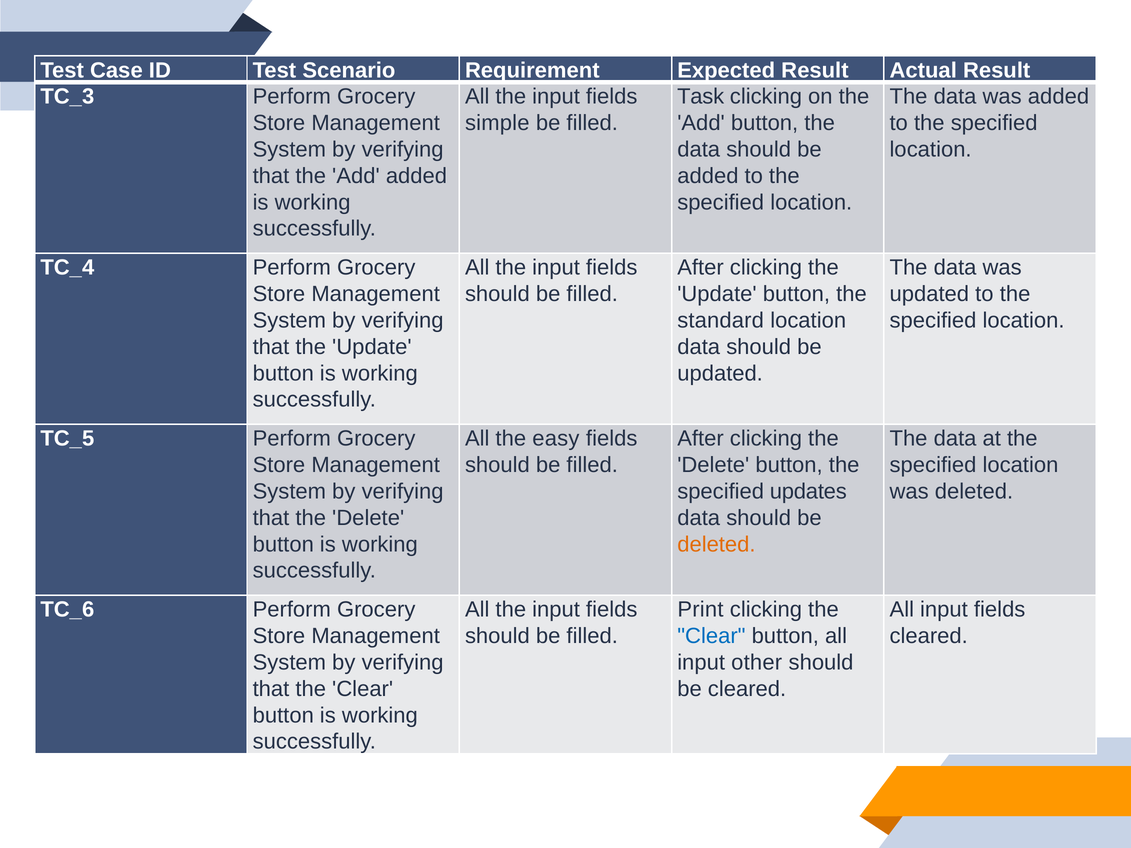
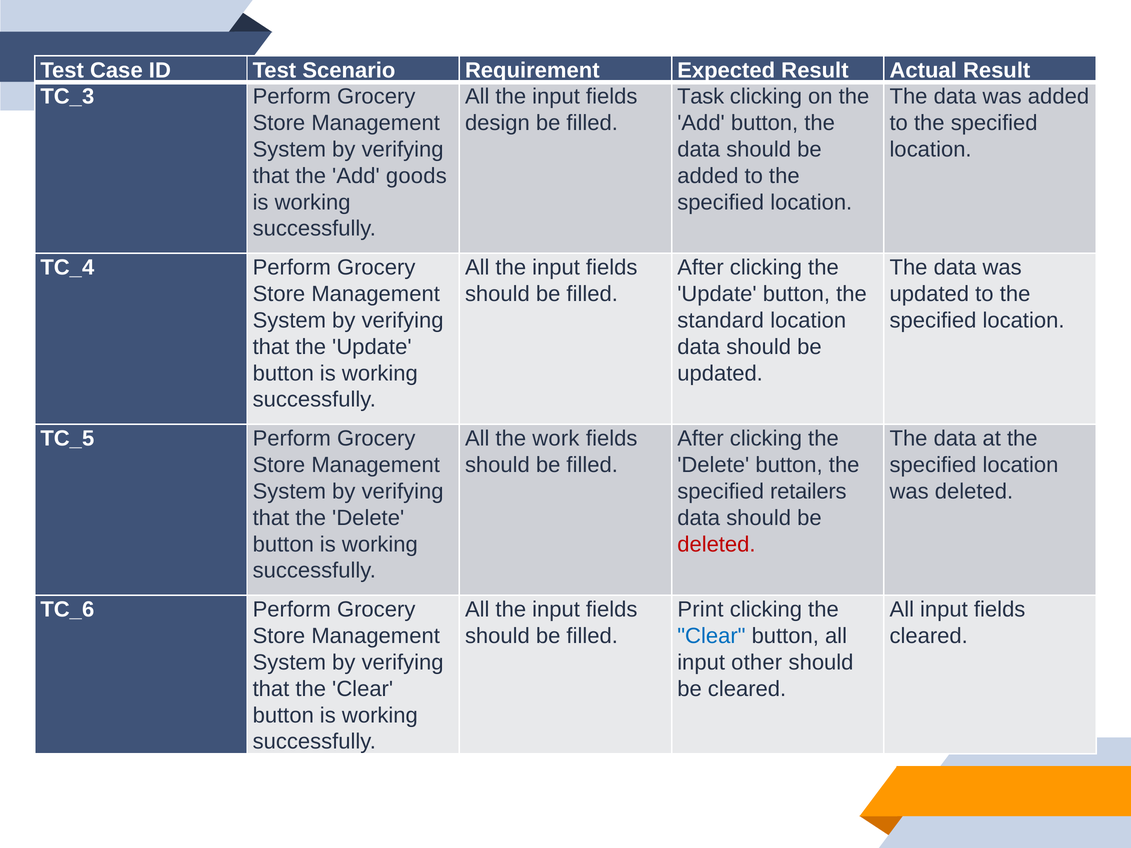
simple: simple -> design
Add added: added -> goods
easy: easy -> work
updates: updates -> retailers
deleted at (716, 544) colour: orange -> red
